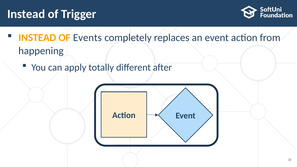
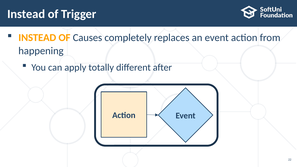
Events: Events -> Causes
